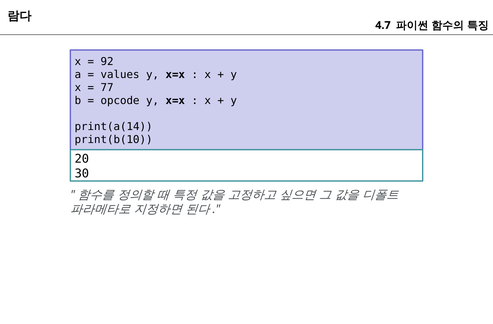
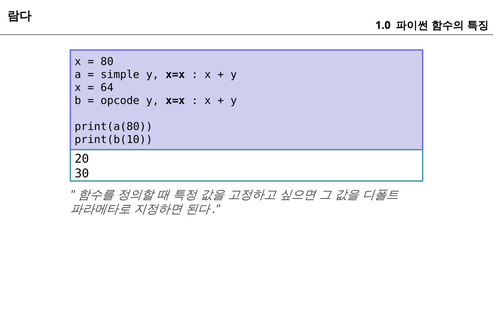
4.7: 4.7 -> 1.0
92: 92 -> 80
values: values -> simple
77: 77 -> 64
print(a(14: print(a(14 -> print(a(80
